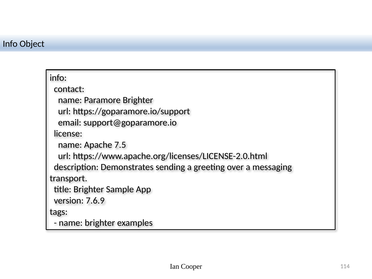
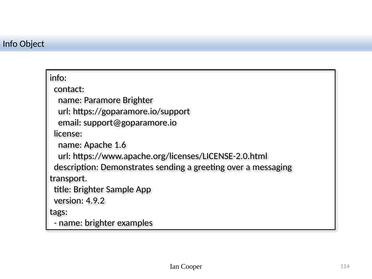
7.5: 7.5 -> 1.6
7.6.9: 7.6.9 -> 4.9.2
